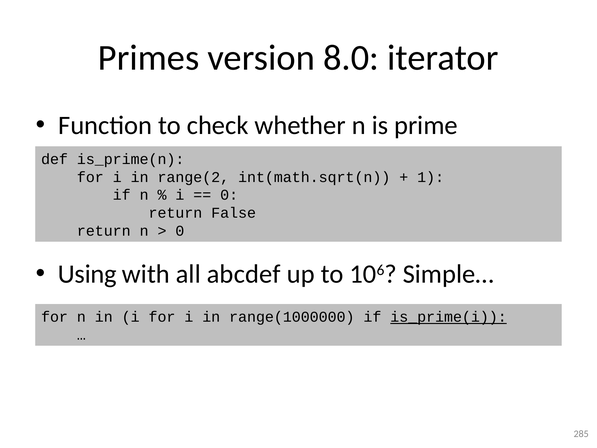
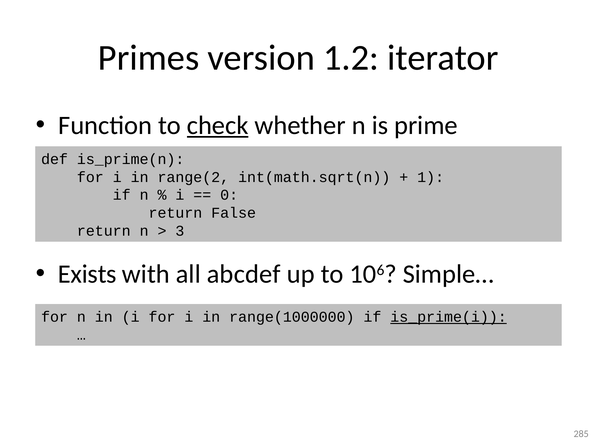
8.0: 8.0 -> 1.2
check underline: none -> present
0 at (180, 231): 0 -> 3
Using: Using -> Exists
